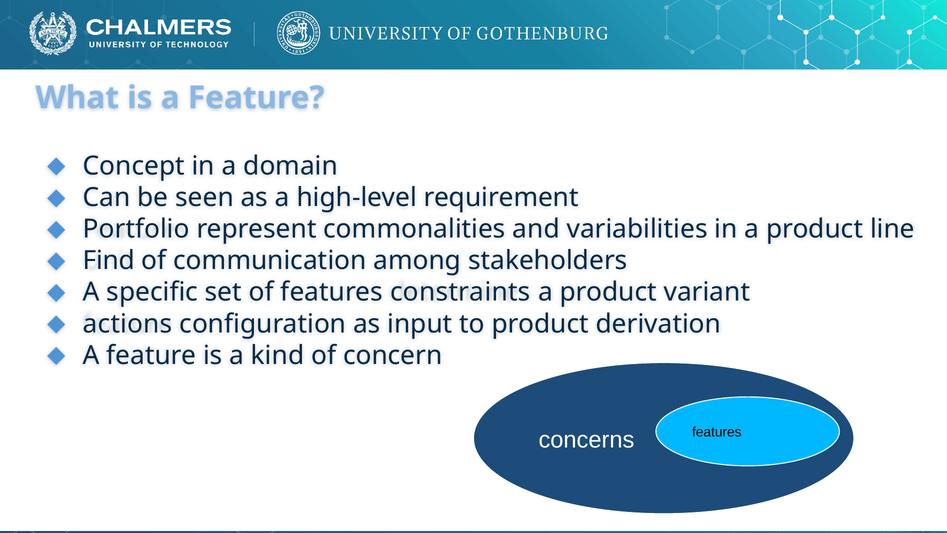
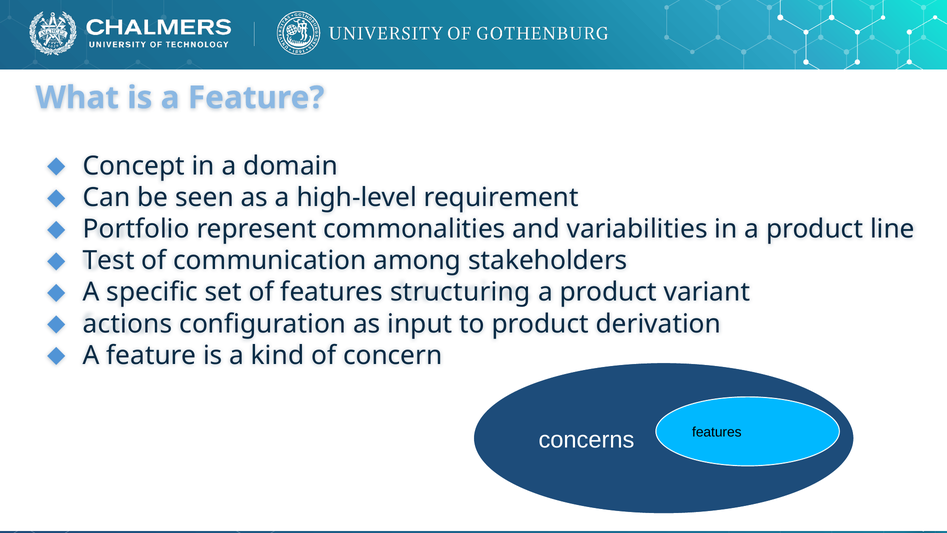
Find: Find -> Test
constraints: constraints -> structuring
